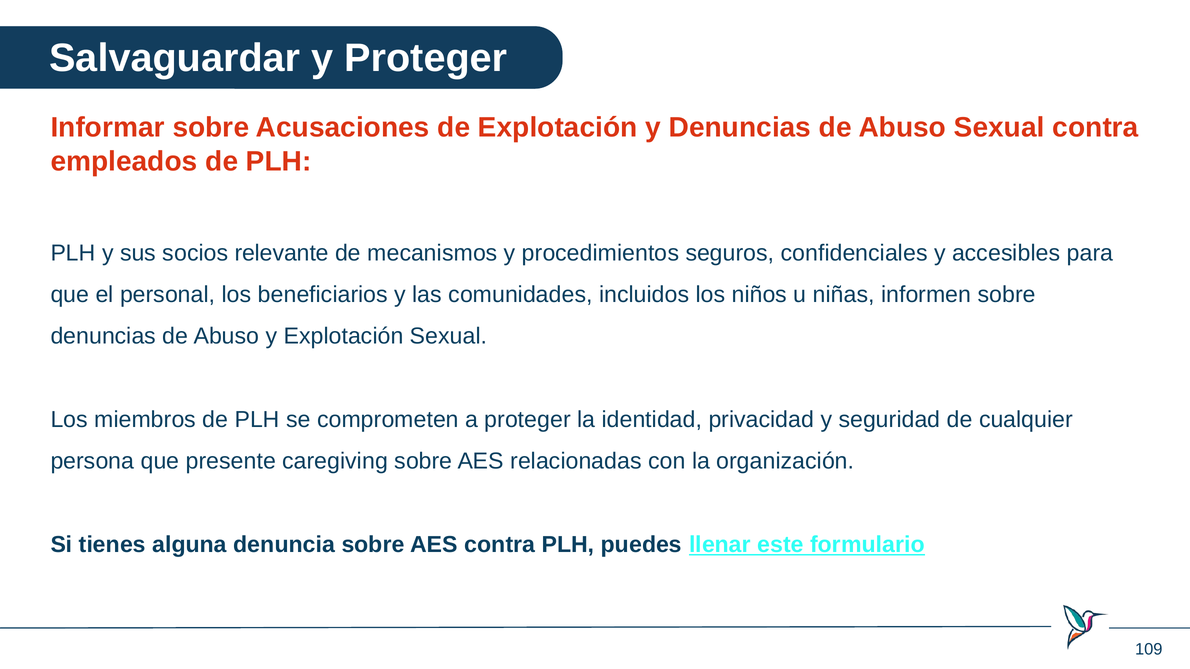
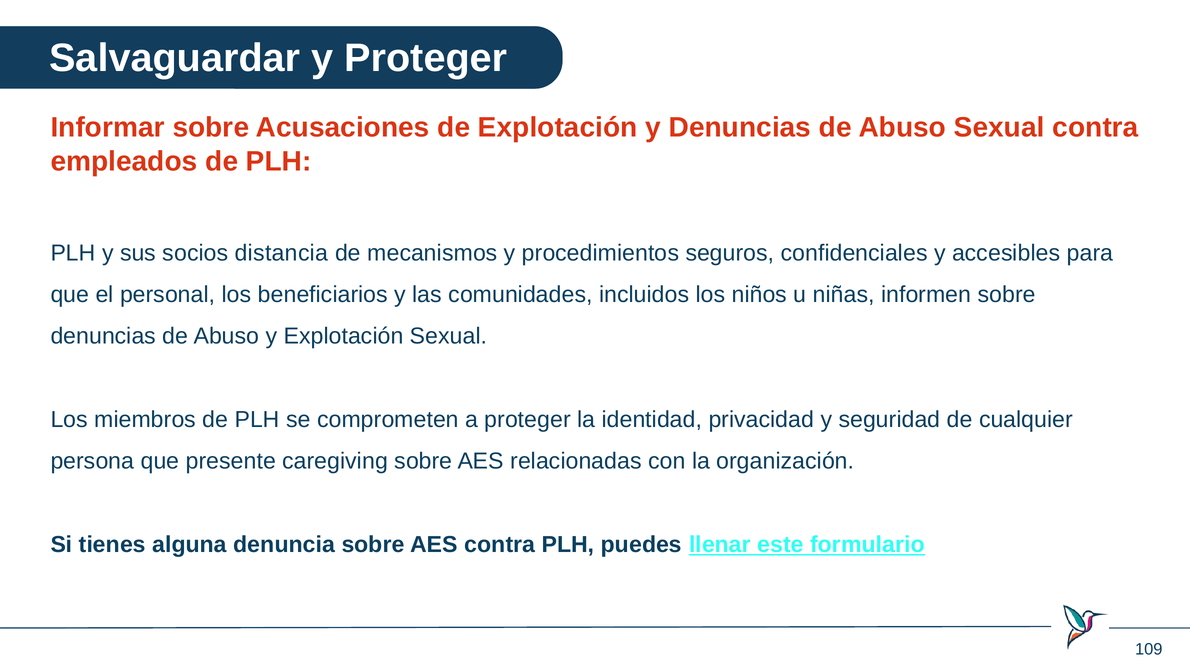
relevante: relevante -> distancia
